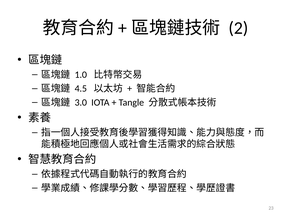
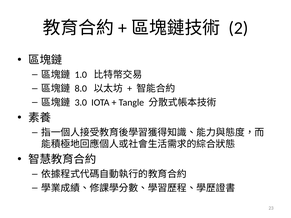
4.5: 4.5 -> 8.0
